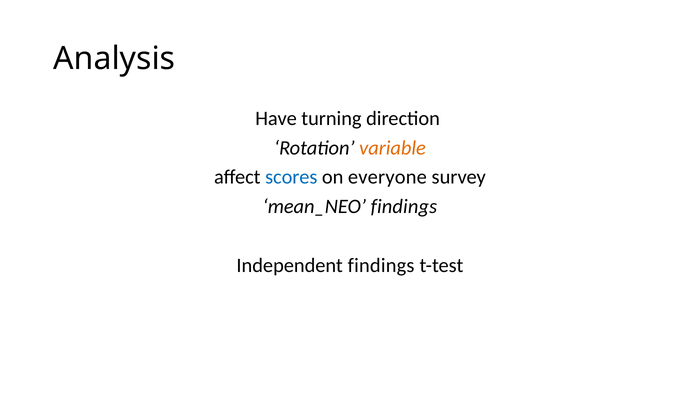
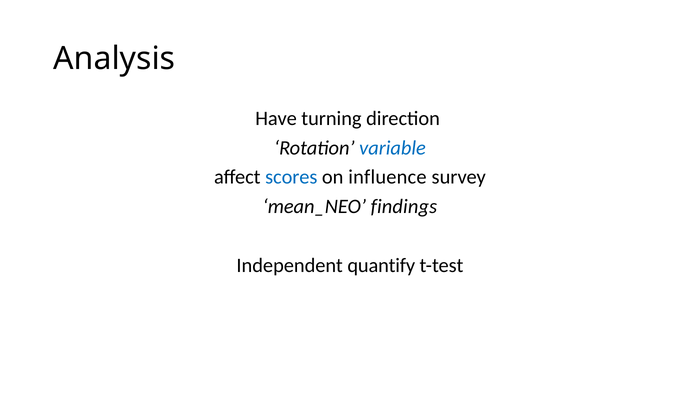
variable colour: orange -> blue
everyone: everyone -> influence
Independent findings: findings -> quantify
